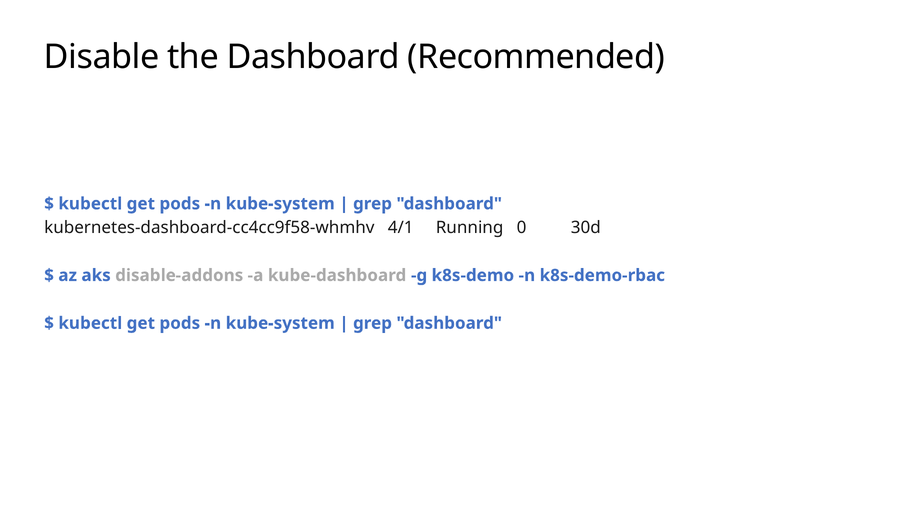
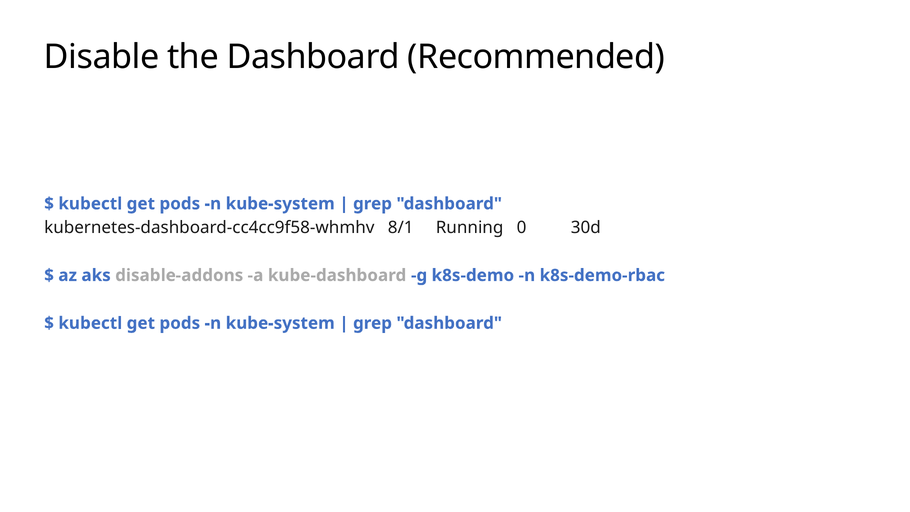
4/1: 4/1 -> 8/1
